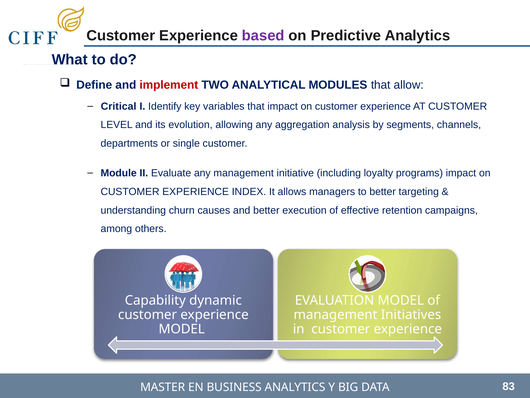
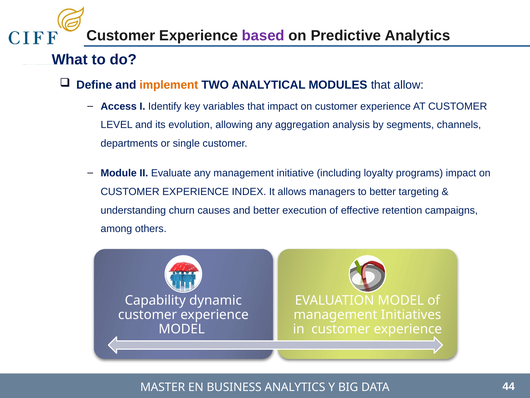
implement colour: red -> orange
Critical: Critical -> Access
83: 83 -> 44
